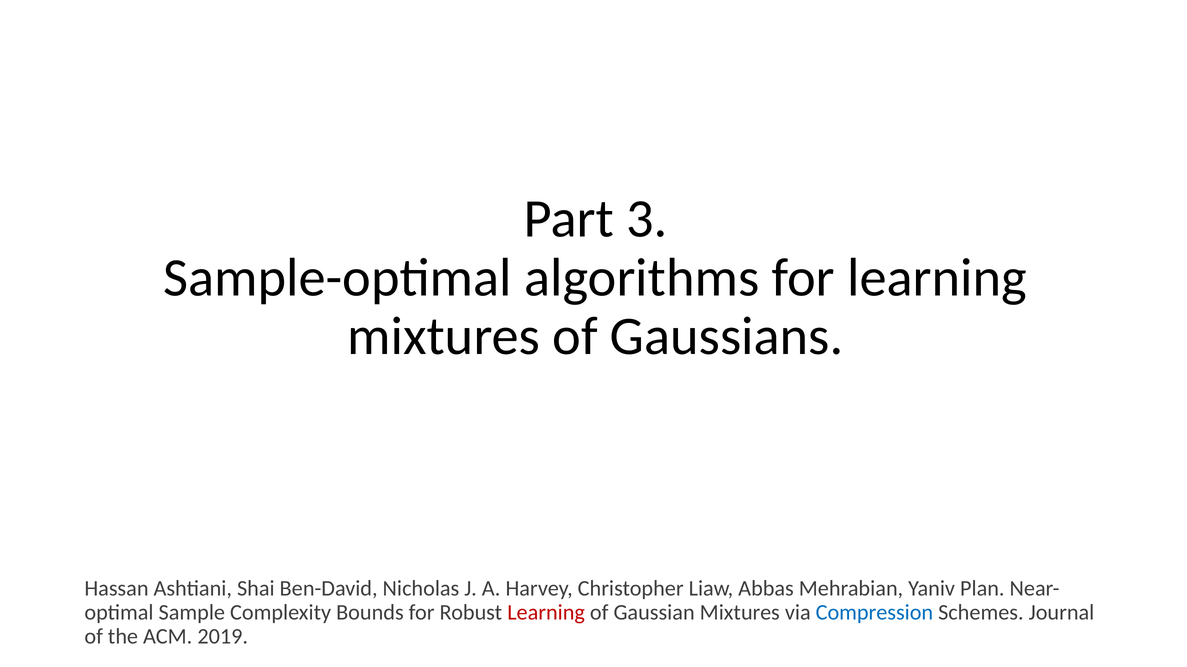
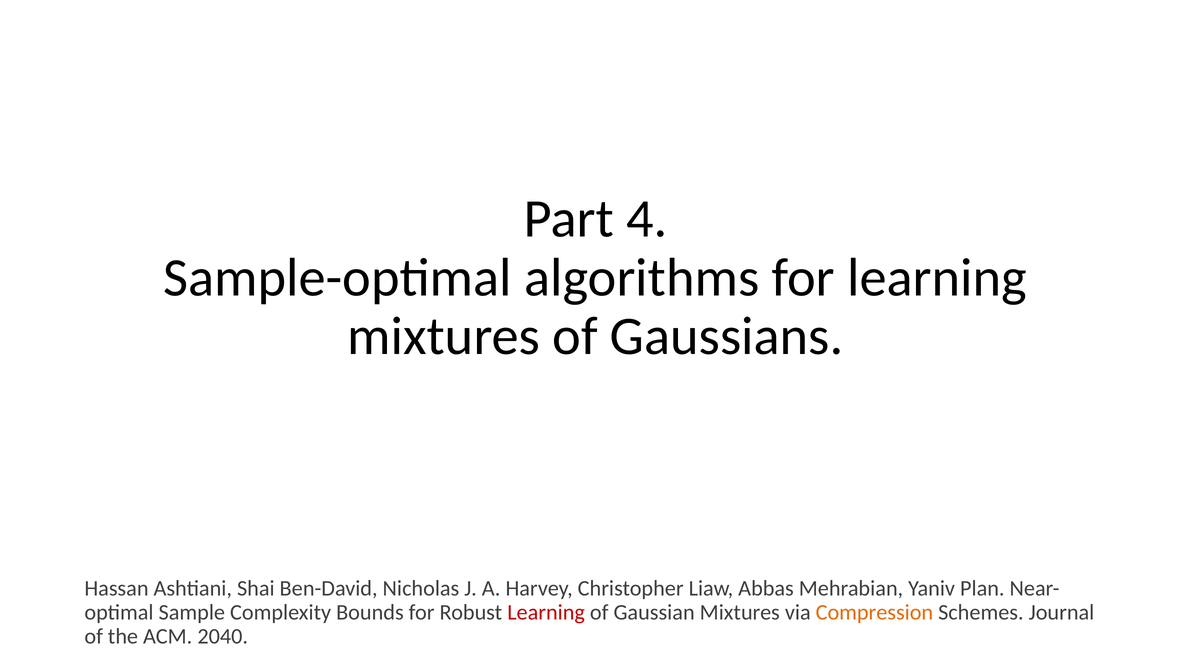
3: 3 -> 4
Compression colour: blue -> orange
2019: 2019 -> 2040
